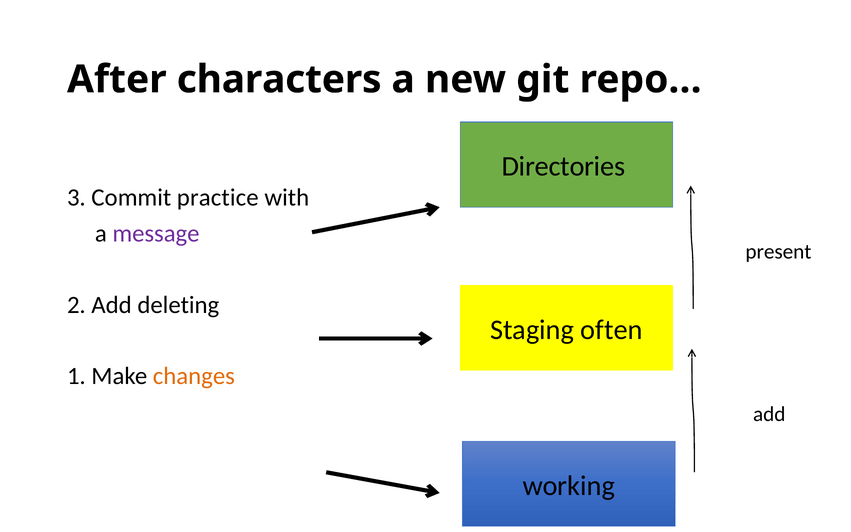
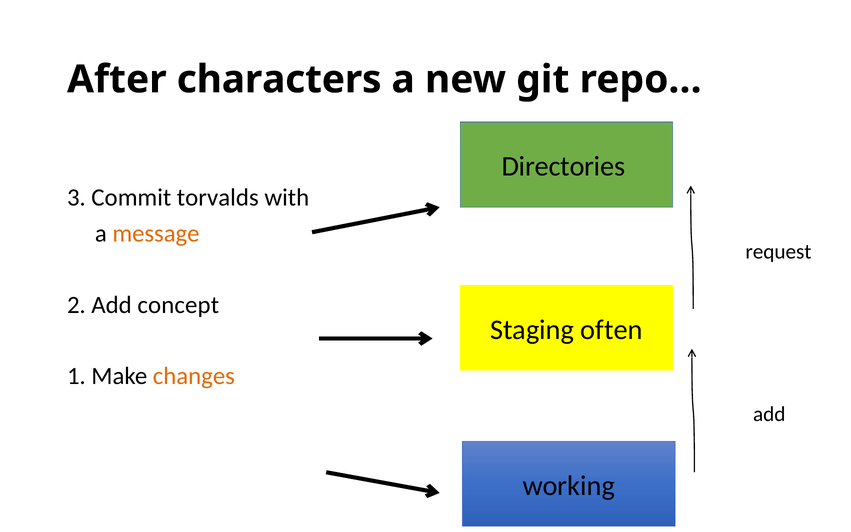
practice: practice -> torvalds
message colour: purple -> orange
present: present -> request
deleting: deleting -> concept
